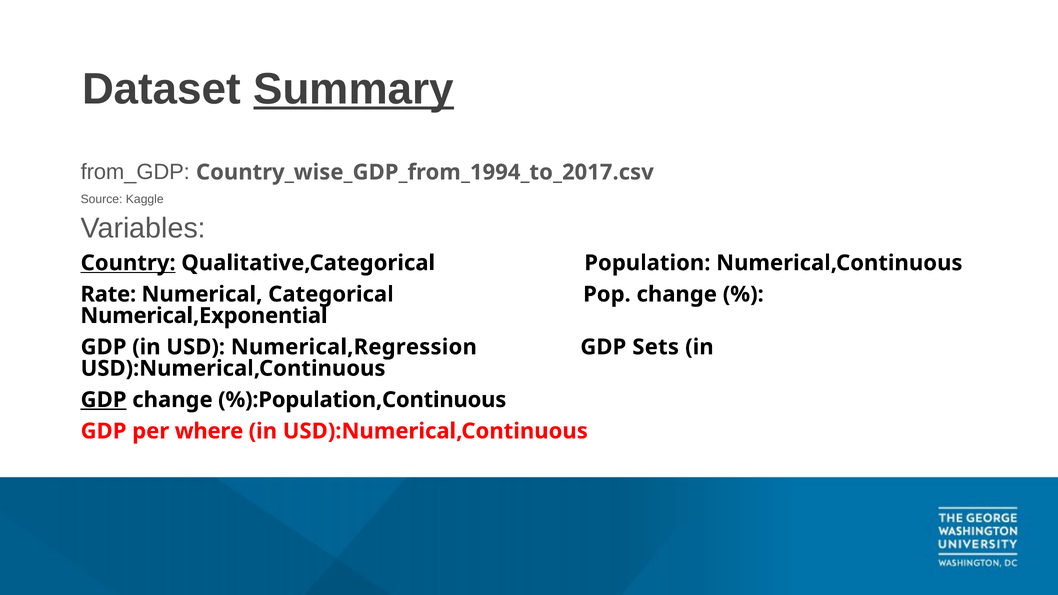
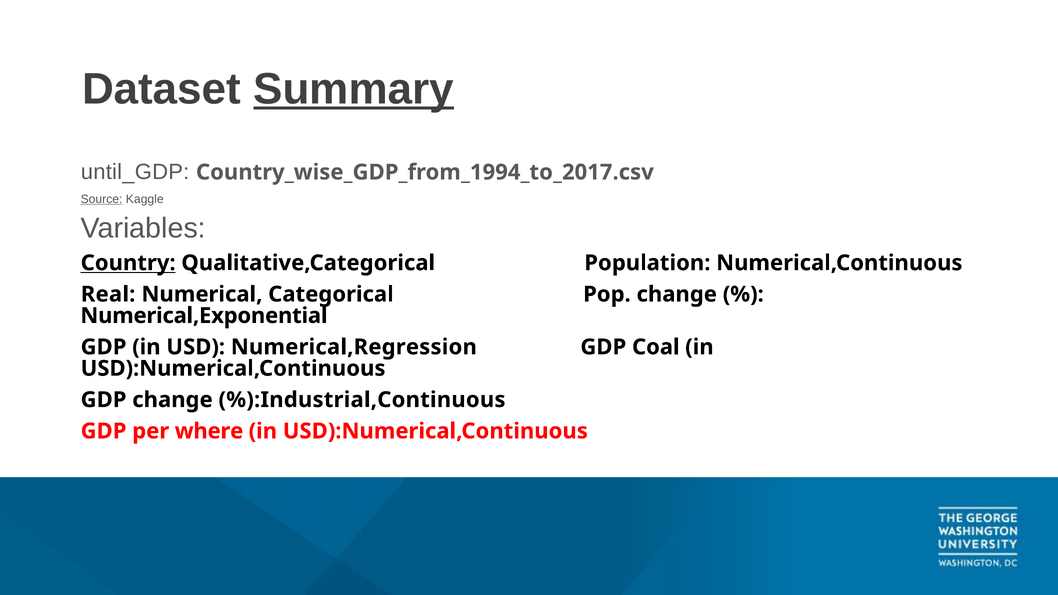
from_GDP: from_GDP -> until_GDP
Source underline: none -> present
Rate: Rate -> Real
Sets: Sets -> Coal
GDP at (104, 400) underline: present -> none
%):Population,Continuous: %):Population,Continuous -> %):Industrial,Continuous
